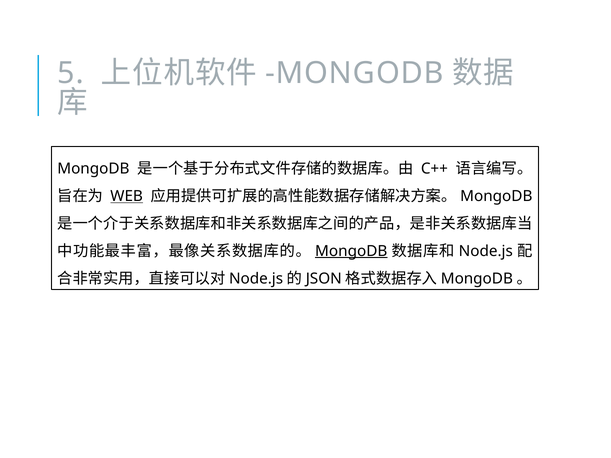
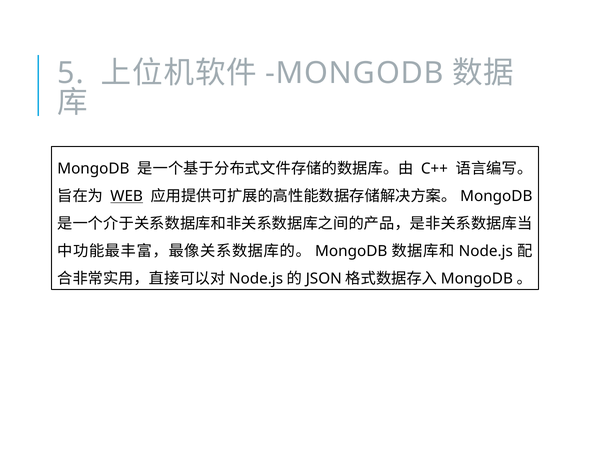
MongoDB at (351, 251) underline: present -> none
